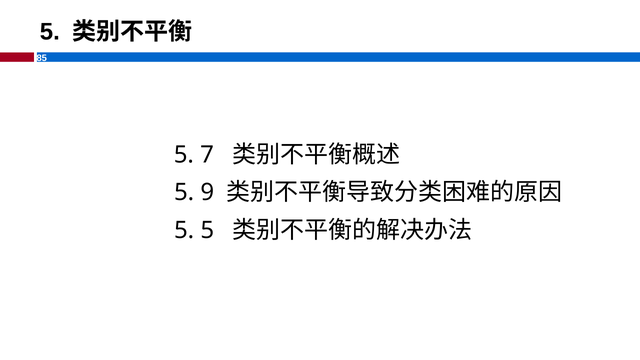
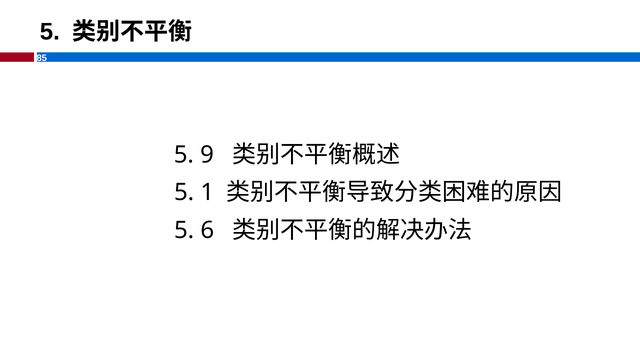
7: 7 -> 9
9: 9 -> 1
5 5: 5 -> 6
